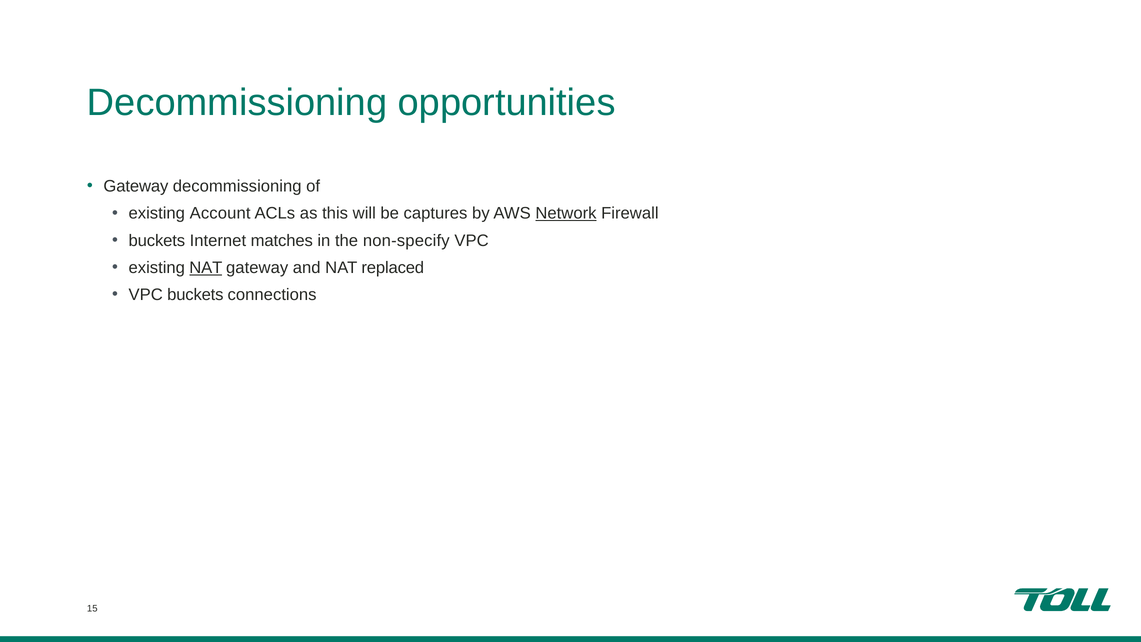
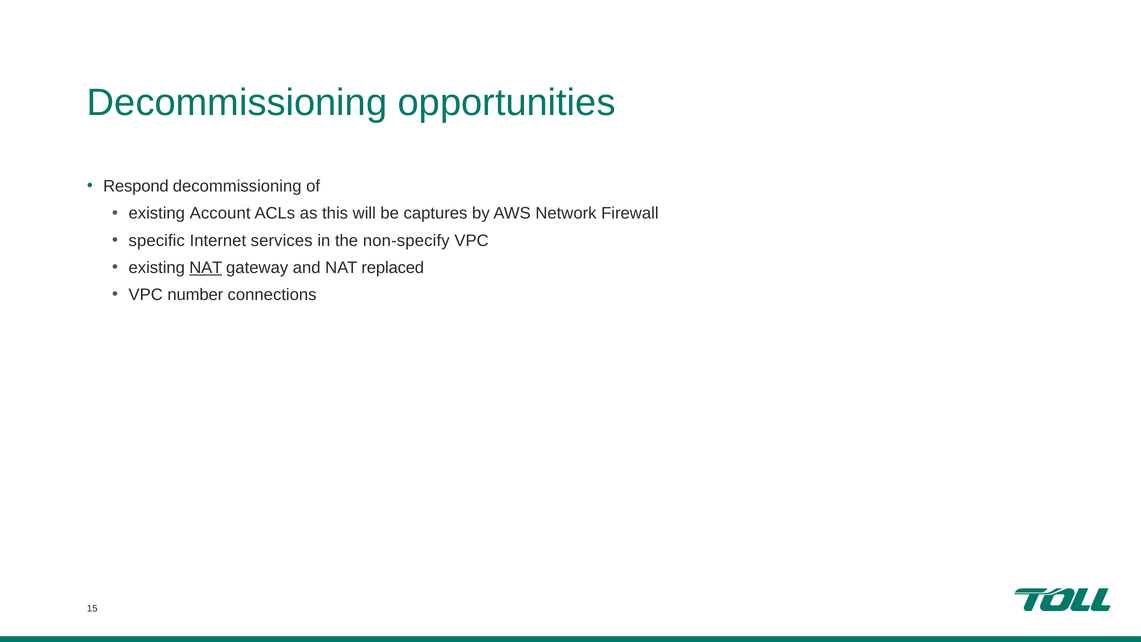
Gateway at (136, 186): Gateway -> Respond
Network underline: present -> none
buckets at (157, 241): buckets -> specific
matches: matches -> services
VPC buckets: buckets -> number
